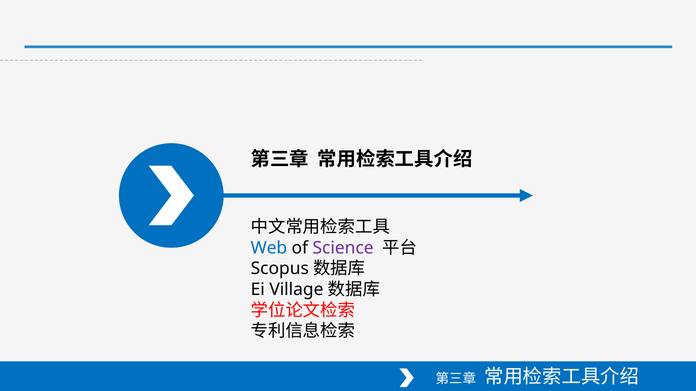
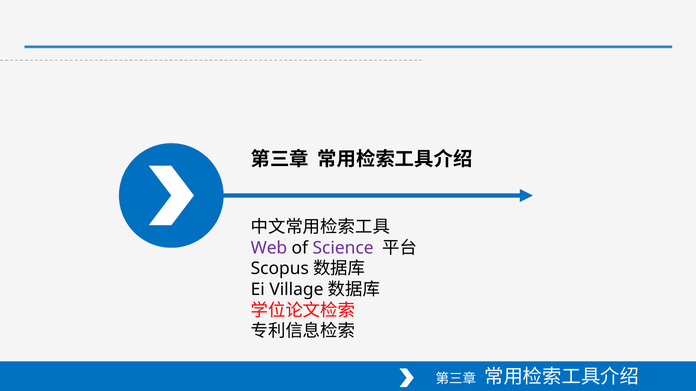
Web colour: blue -> purple
